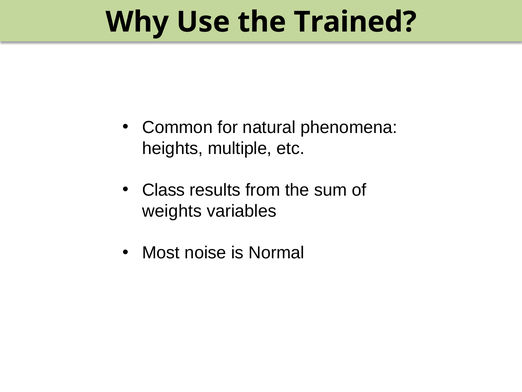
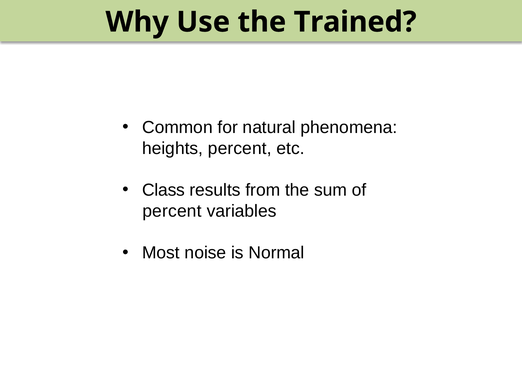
heights multiple: multiple -> percent
weights at (172, 211): weights -> percent
